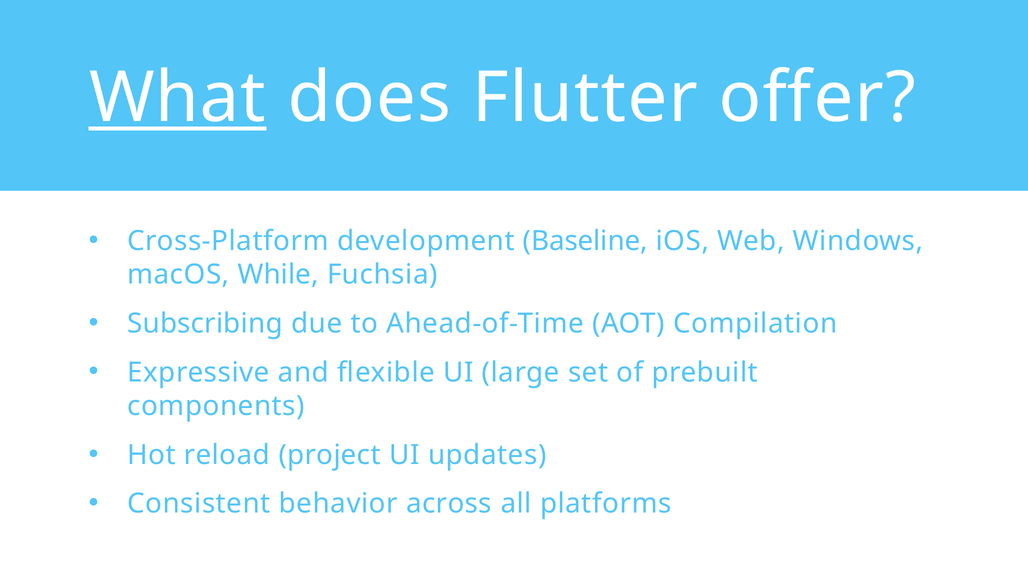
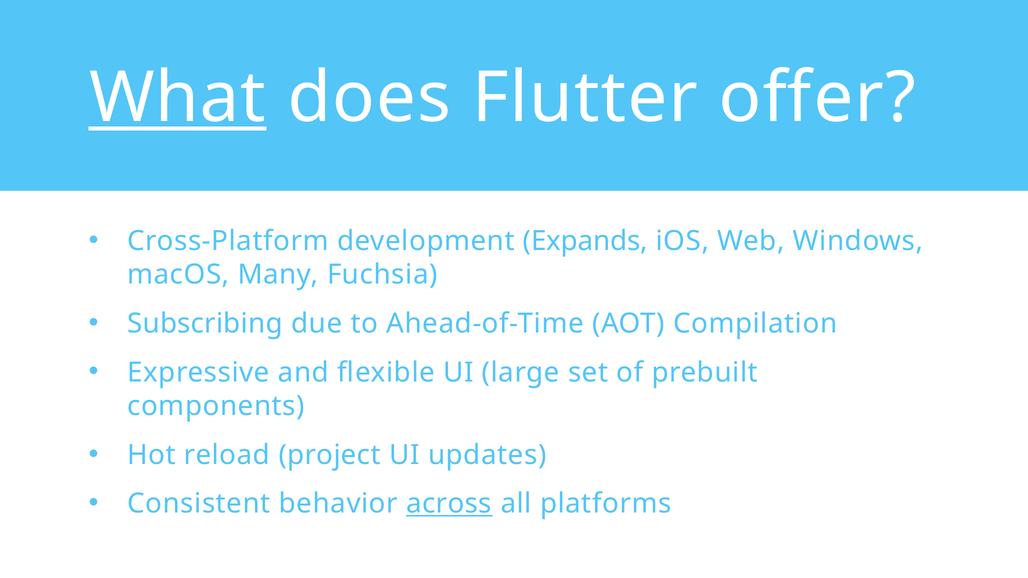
Baseline: Baseline -> Expands
While: While -> Many
across underline: none -> present
